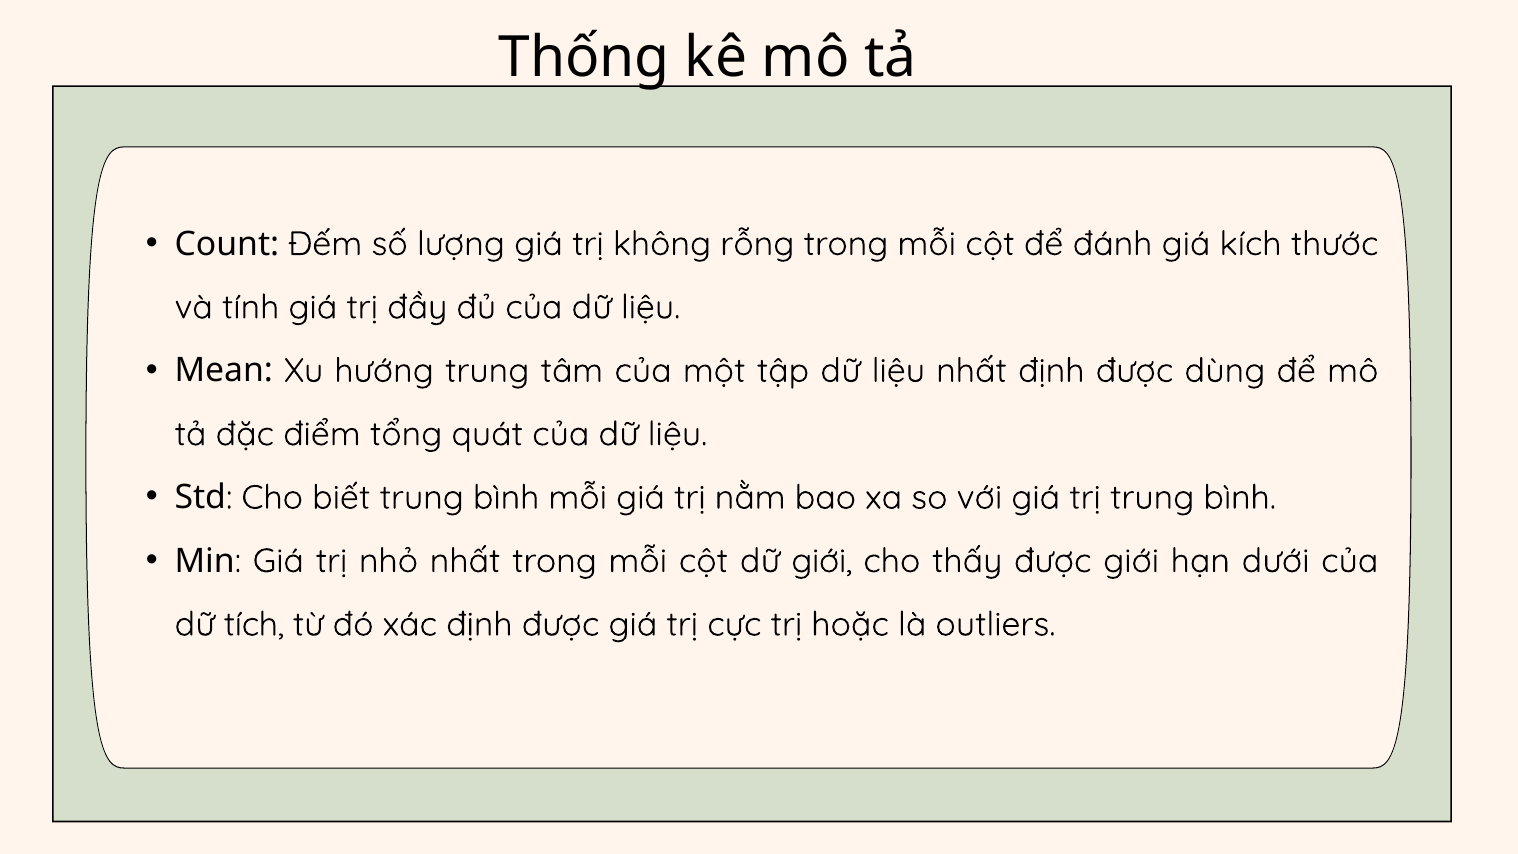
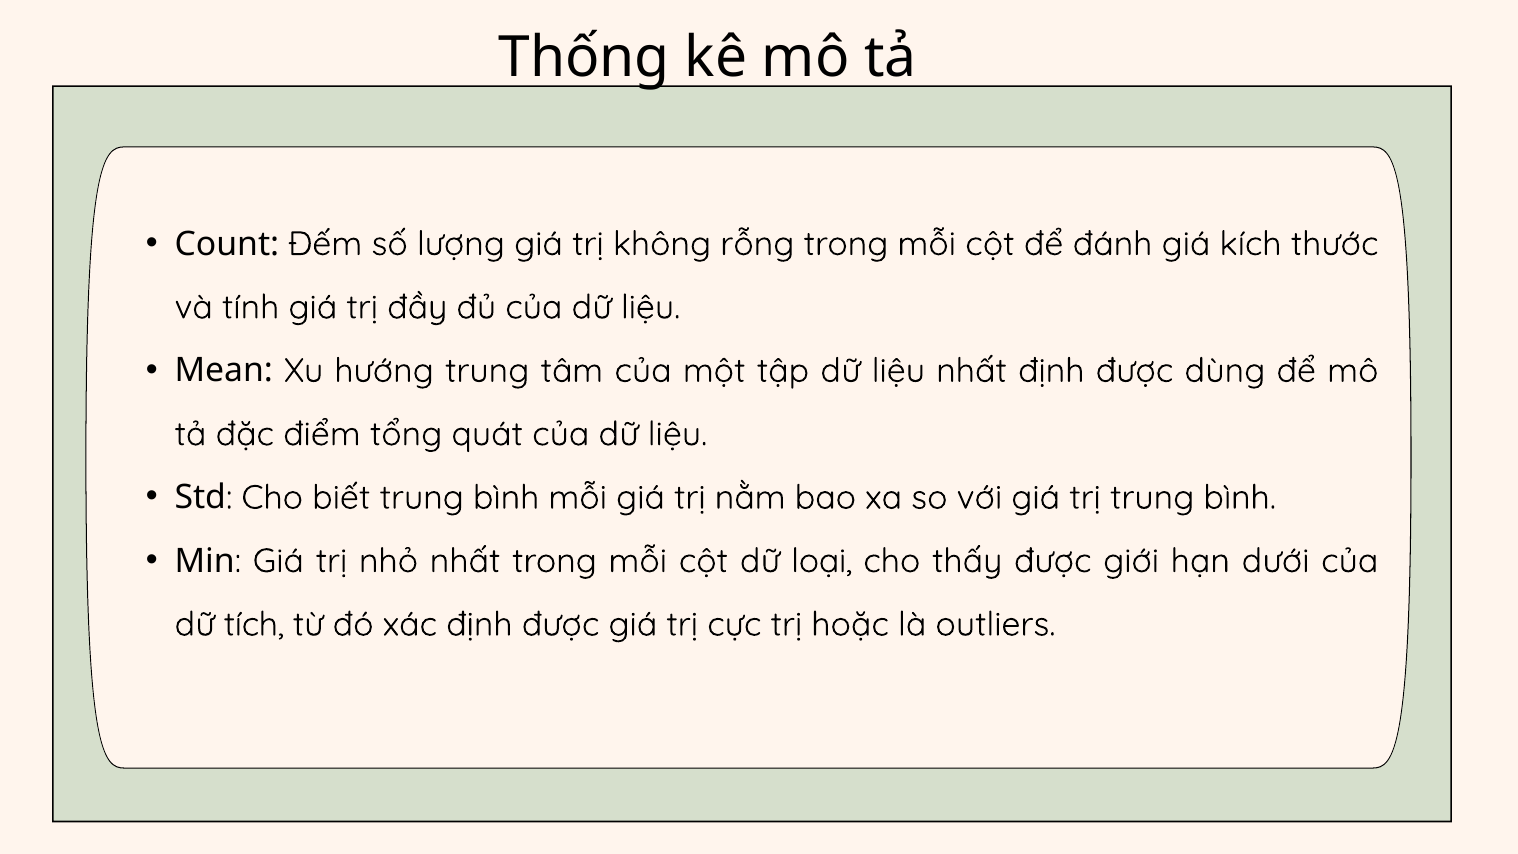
dữ giới: giới -> loại
